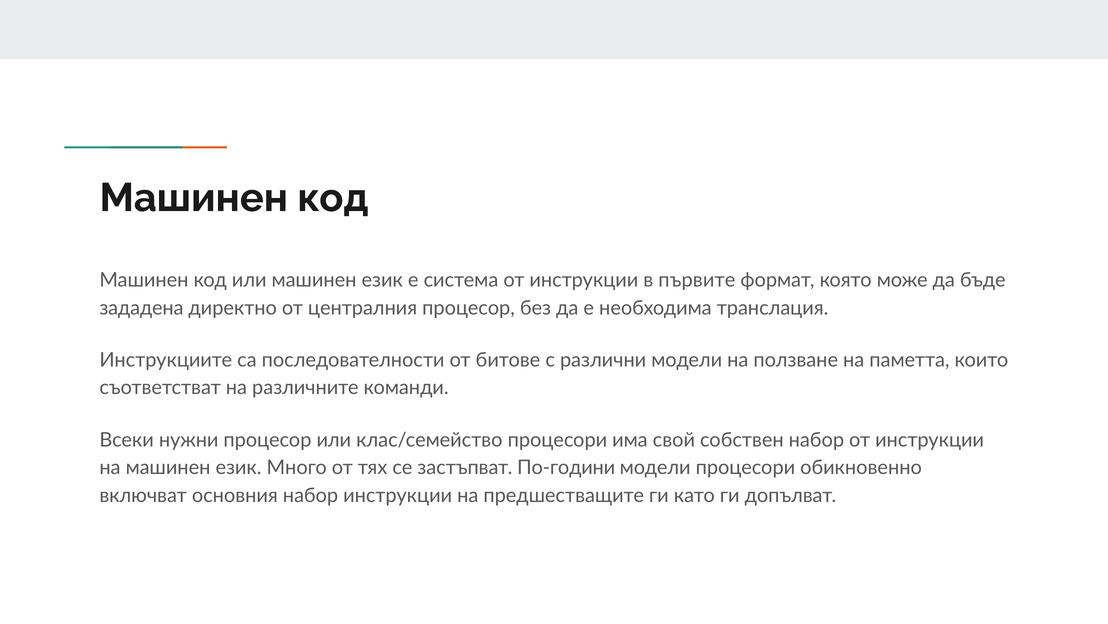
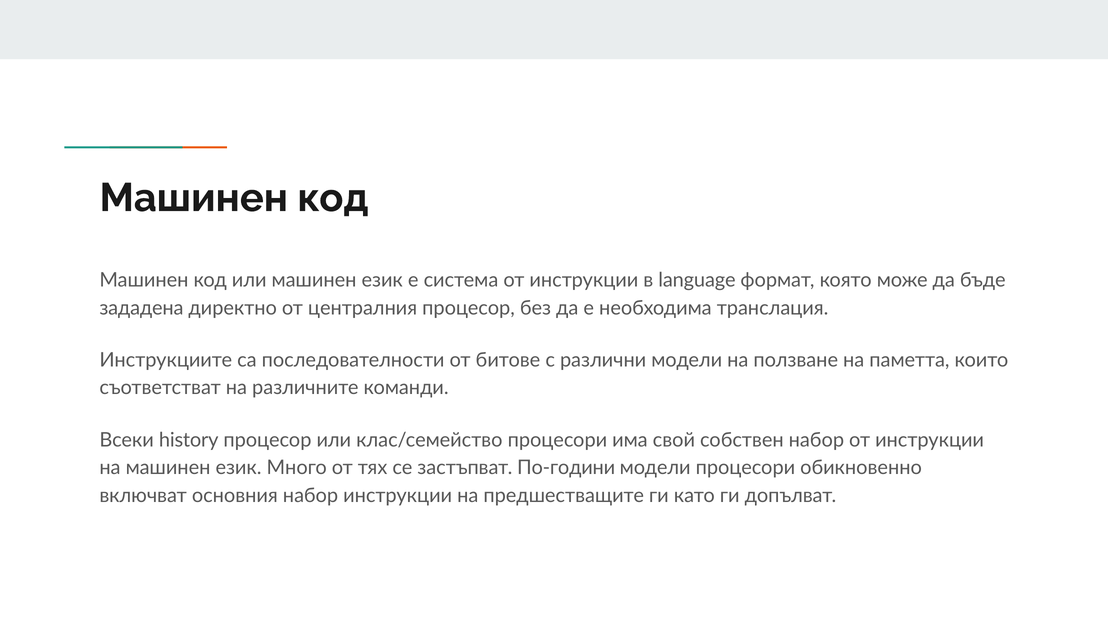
първите: първите -> language
нужни: нужни -> history
